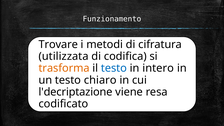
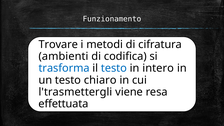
utilizzata: utilizzata -> ambienti
trasforma colour: orange -> blue
l'decriptazione: l'decriptazione -> l'trasmettergli
codificato: codificato -> effettuata
